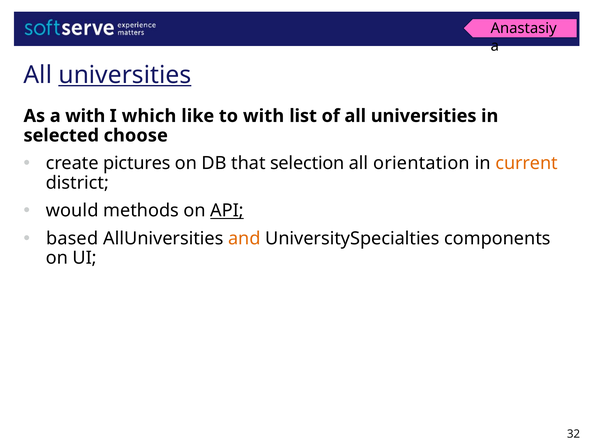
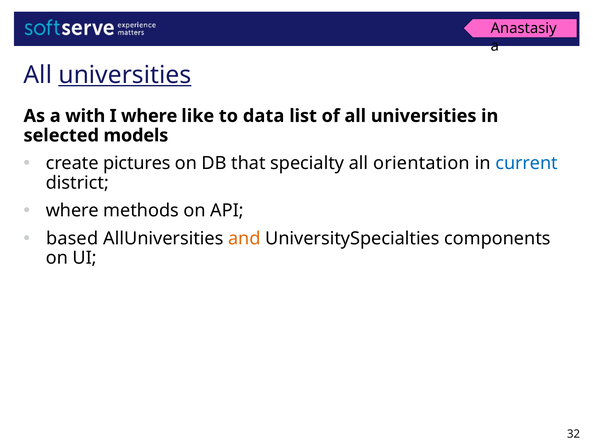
I which: which -> where
to with: with -> data
choose: choose -> models
selection: selection -> specialty
current colour: orange -> blue
would at (72, 211): would -> where
API underline: present -> none
